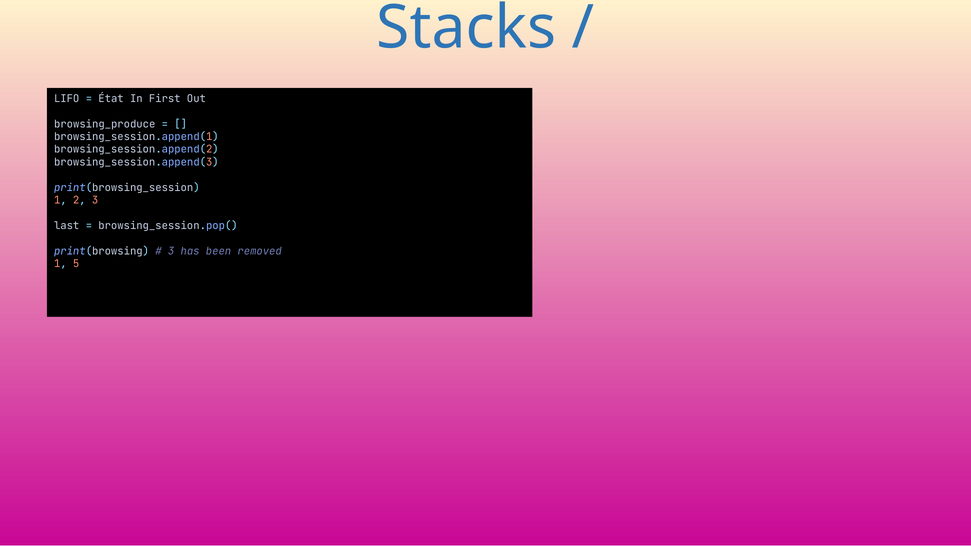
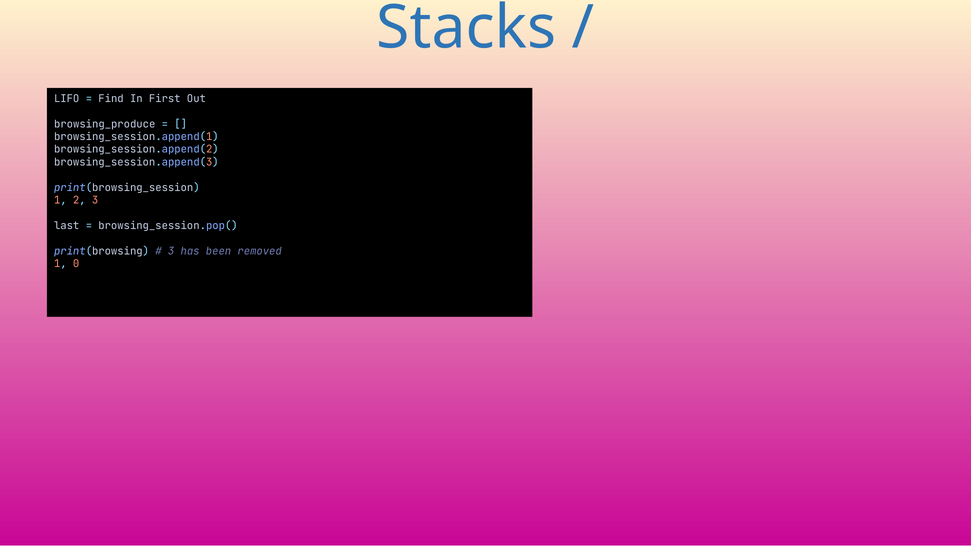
État: État -> Find
5: 5 -> 0
